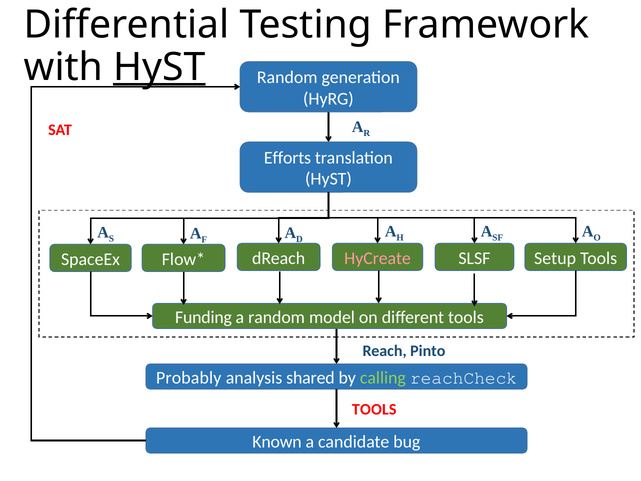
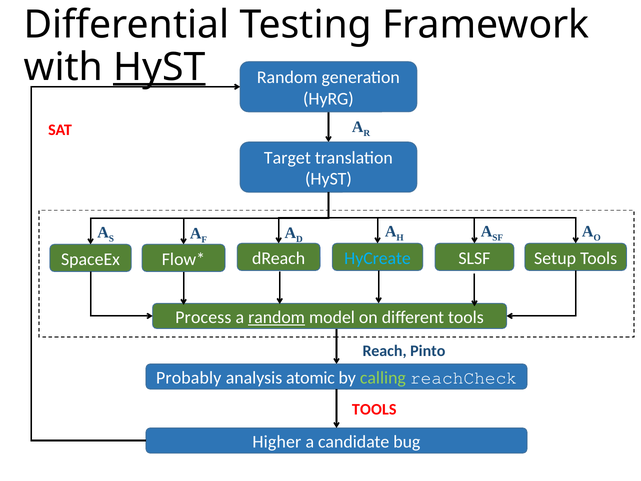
Efforts: Efforts -> Target
HyCreate colour: pink -> light blue
Funding: Funding -> Process
random at (277, 317) underline: none -> present
shared: shared -> atomic
Known: Known -> Higher
